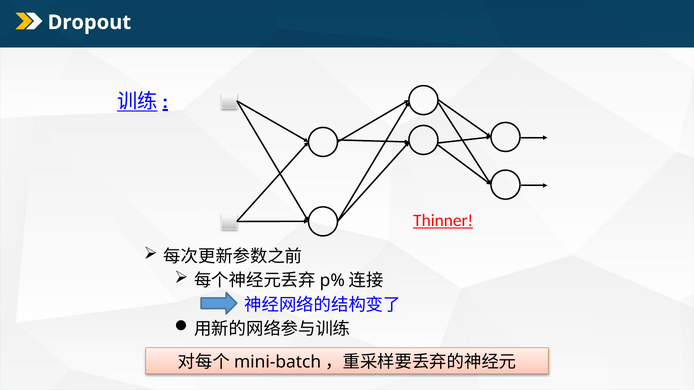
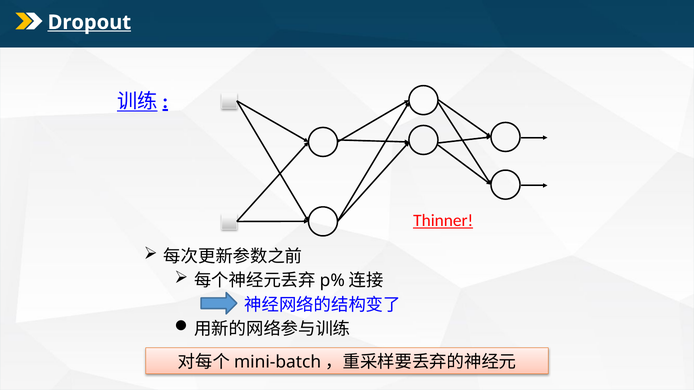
Dropout underline: none -> present
